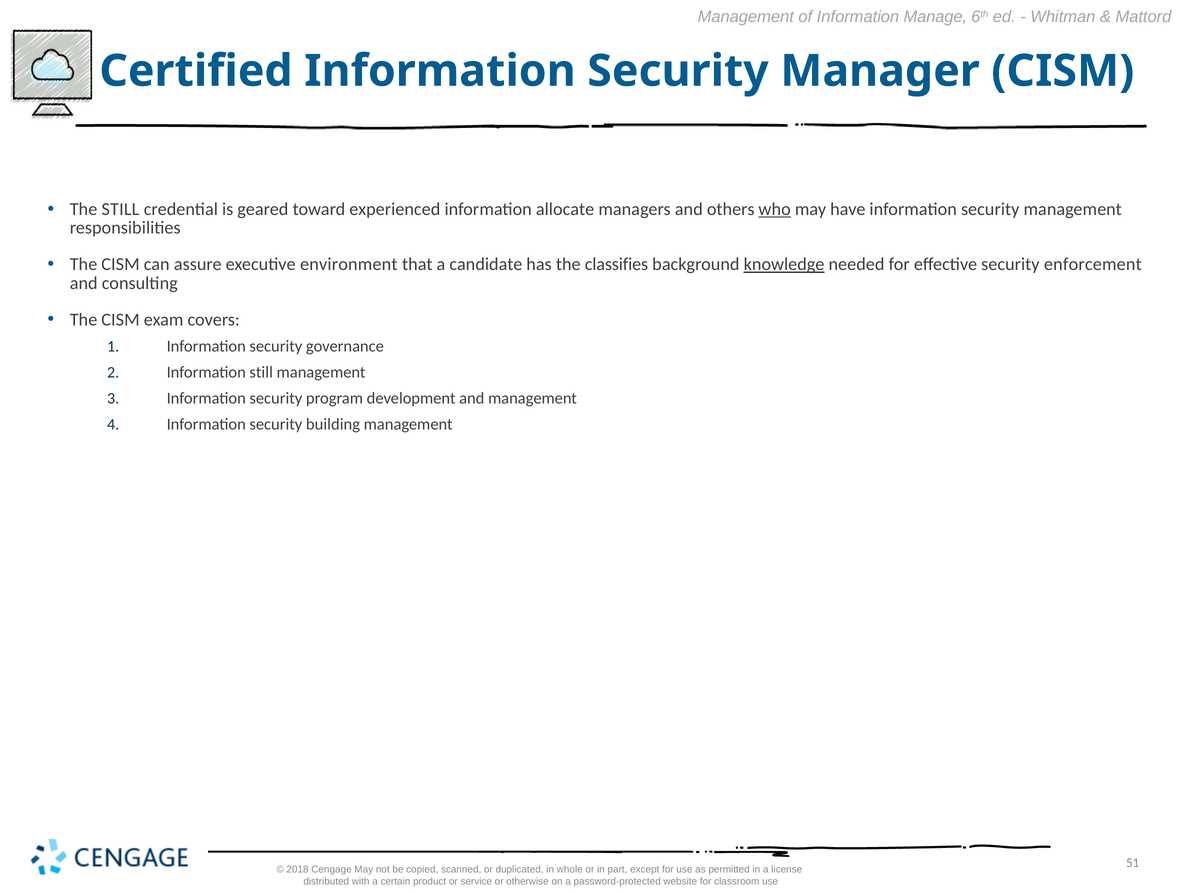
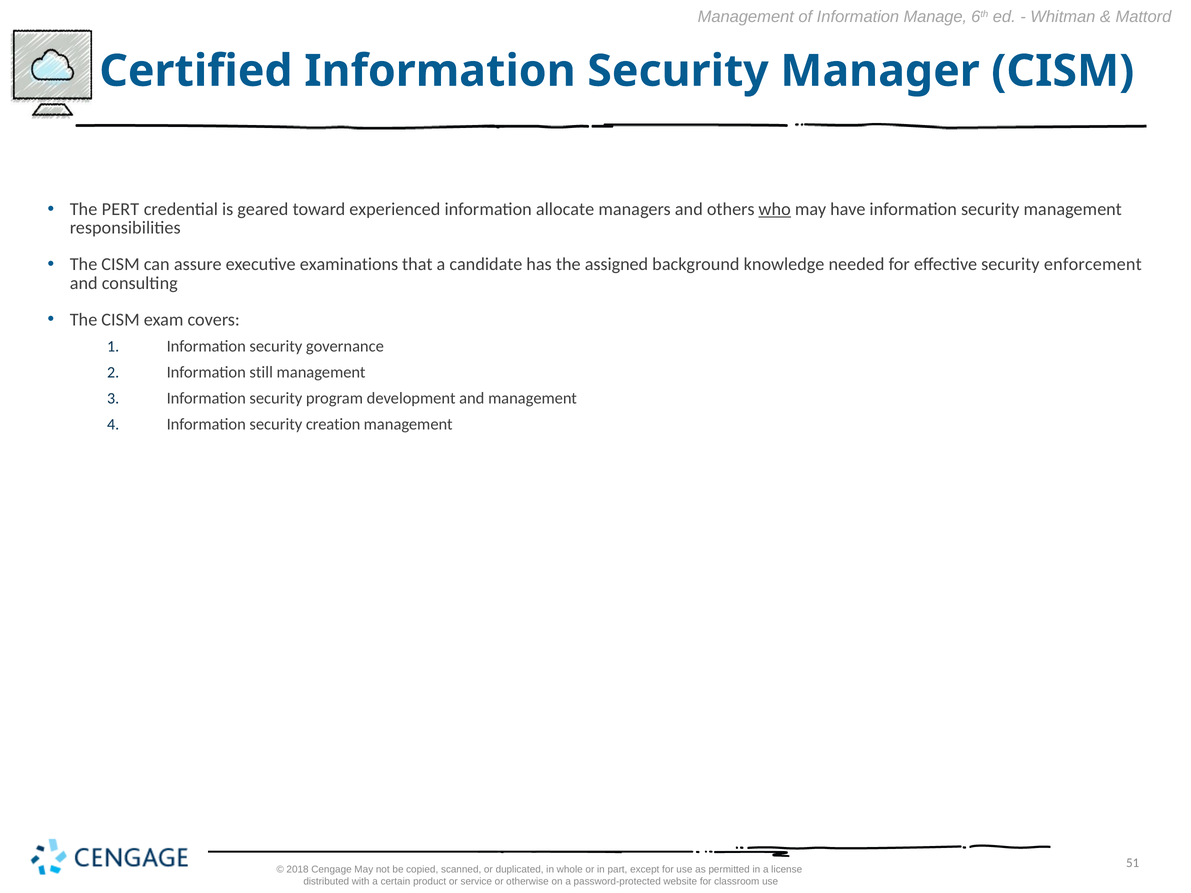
The STILL: STILL -> PERT
environment: environment -> examinations
classifies: classifies -> assigned
knowledge underline: present -> none
building: building -> creation
